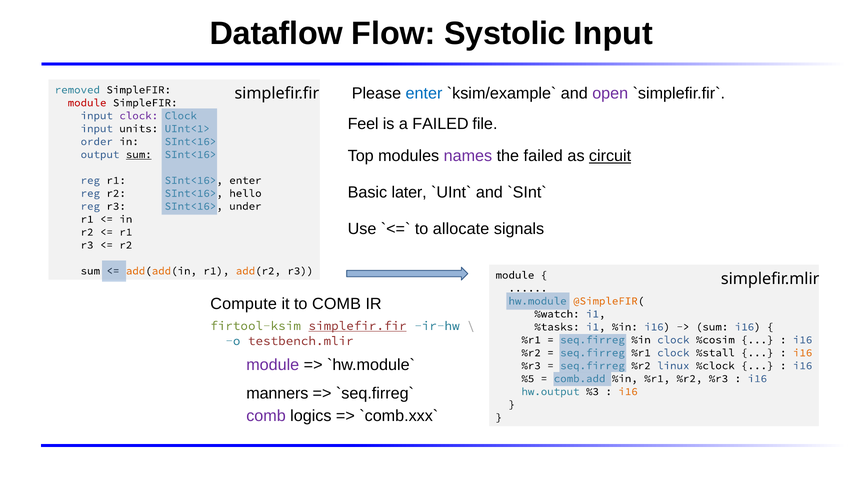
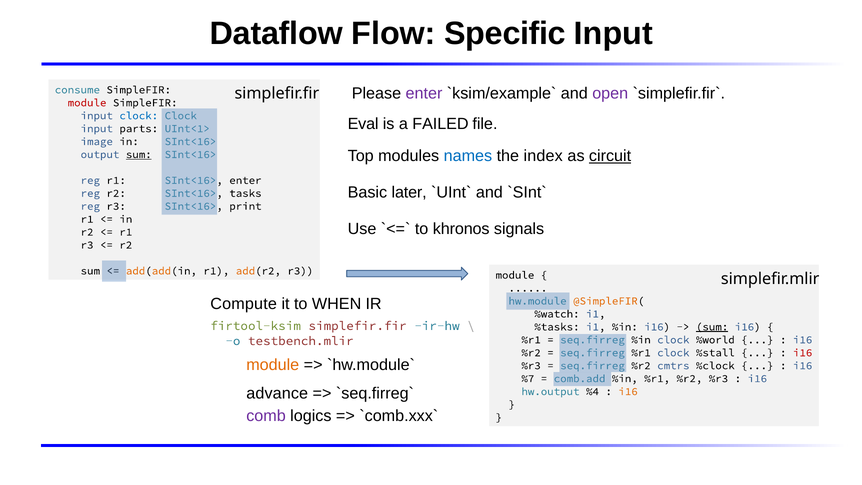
Systolic: Systolic -> Specific
enter at (424, 93) colour: blue -> purple
removed: removed -> consume
clock at (139, 116) colour: purple -> blue
Feel: Feel -> Eval
units: units -> parts
order: order -> image
names colour: purple -> blue
the failed: failed -> index
hello: hello -> tasks
under: under -> print
allocate: allocate -> khronos
to COMB: COMB -> WHEN
simplefir.fir at (358, 326) underline: present -> none
sum at (712, 327) underline: none -> present
%cosim: %cosim -> %world
i16 at (803, 353) colour: orange -> red
module at (273, 365) colour: purple -> orange
linux: linux -> cmtrs
%5: %5 -> %7
manners: manners -> advance
%3: %3 -> %4
